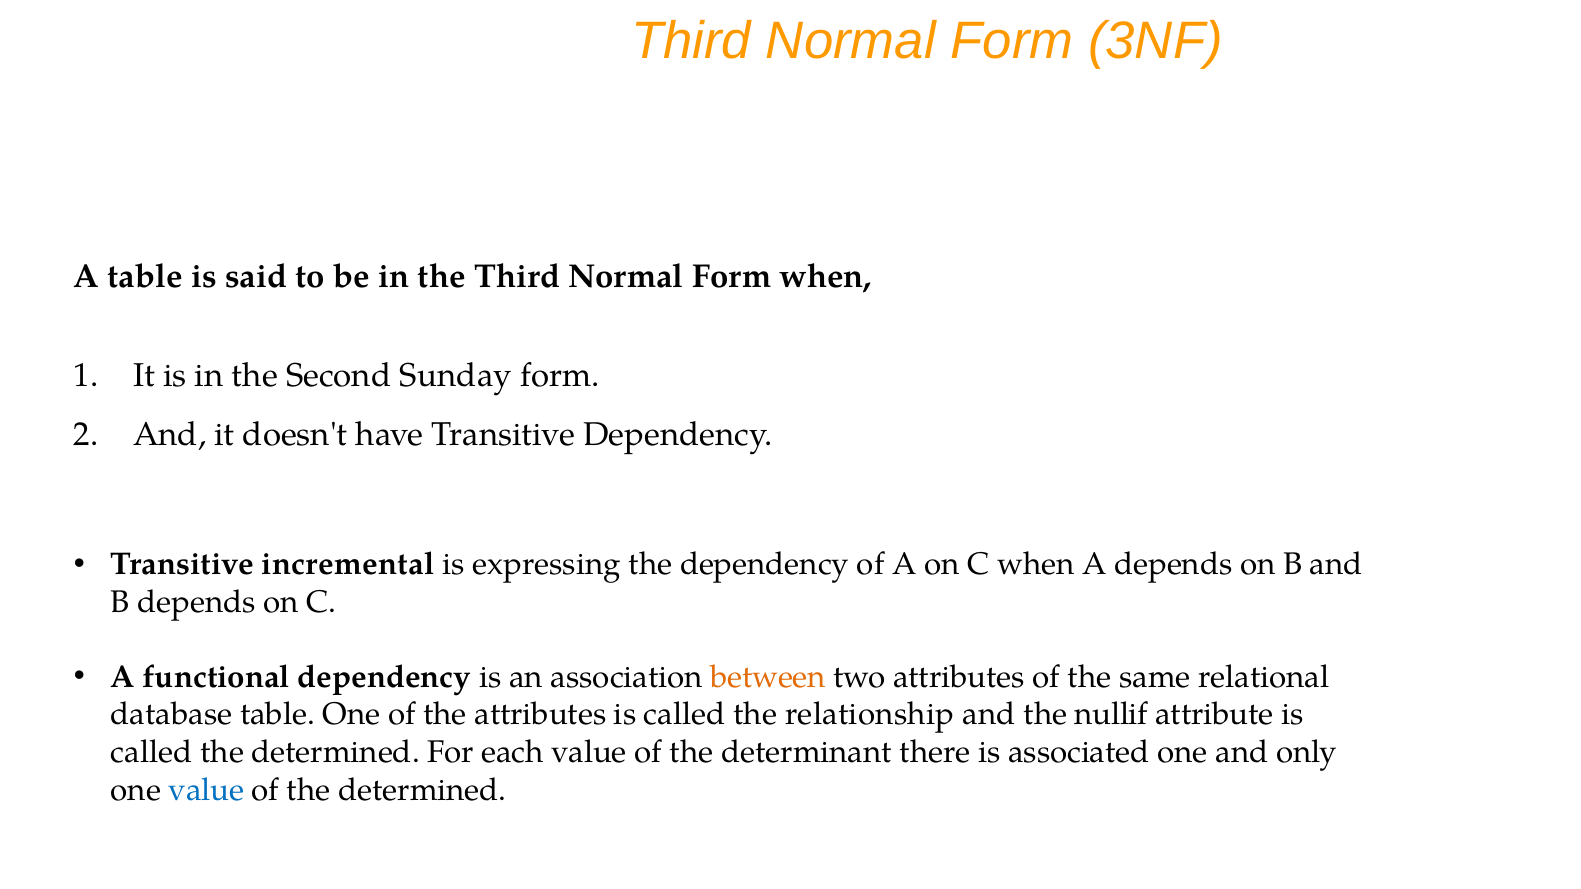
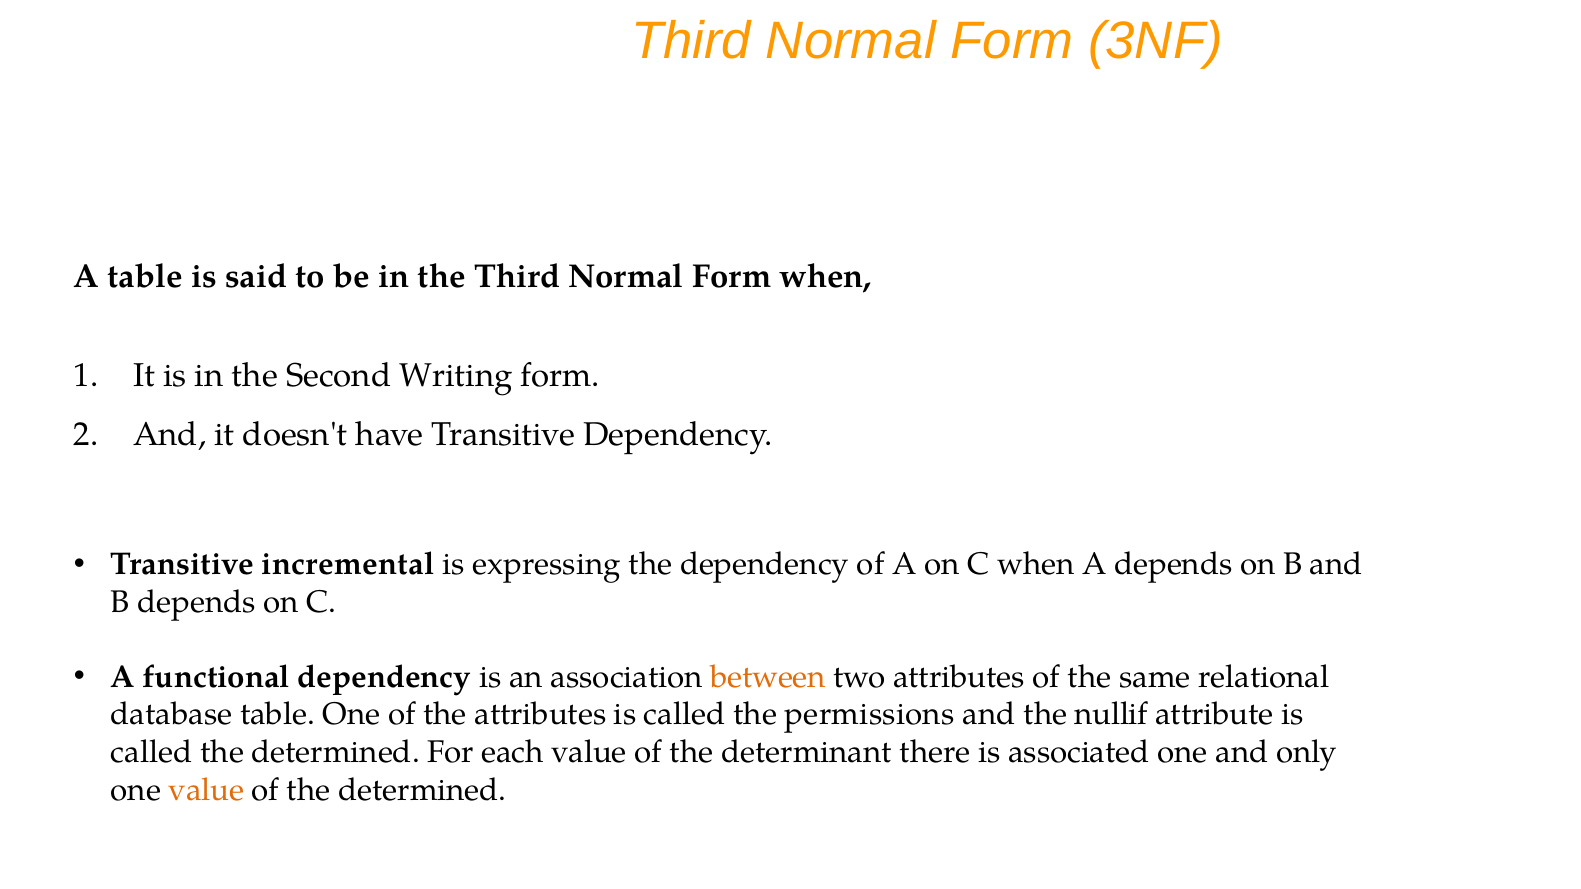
Sunday: Sunday -> Writing
relationship: relationship -> permissions
value at (206, 790) colour: blue -> orange
